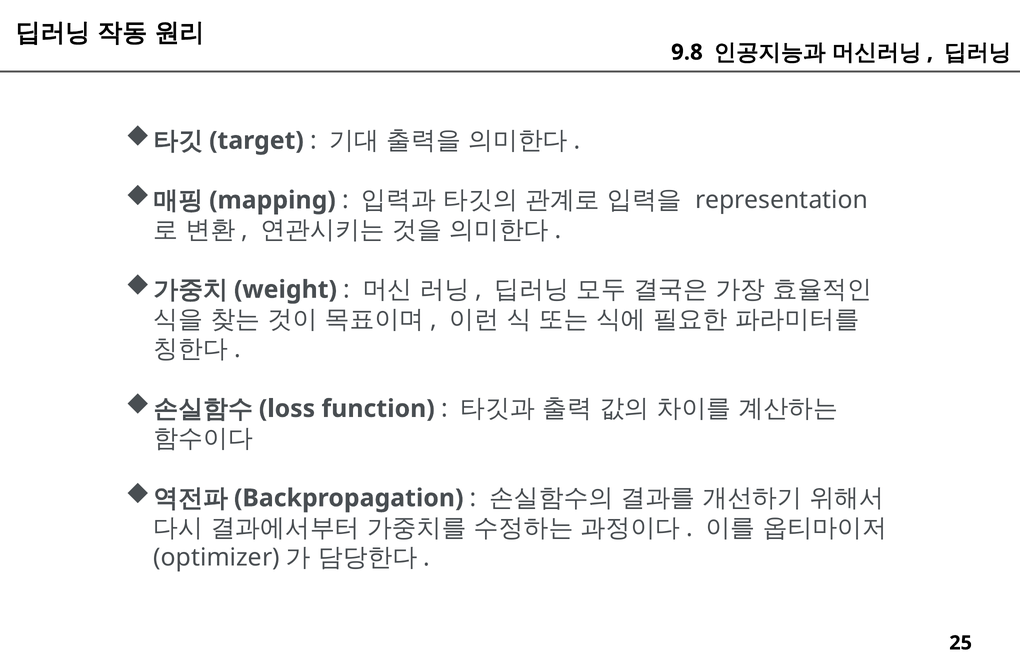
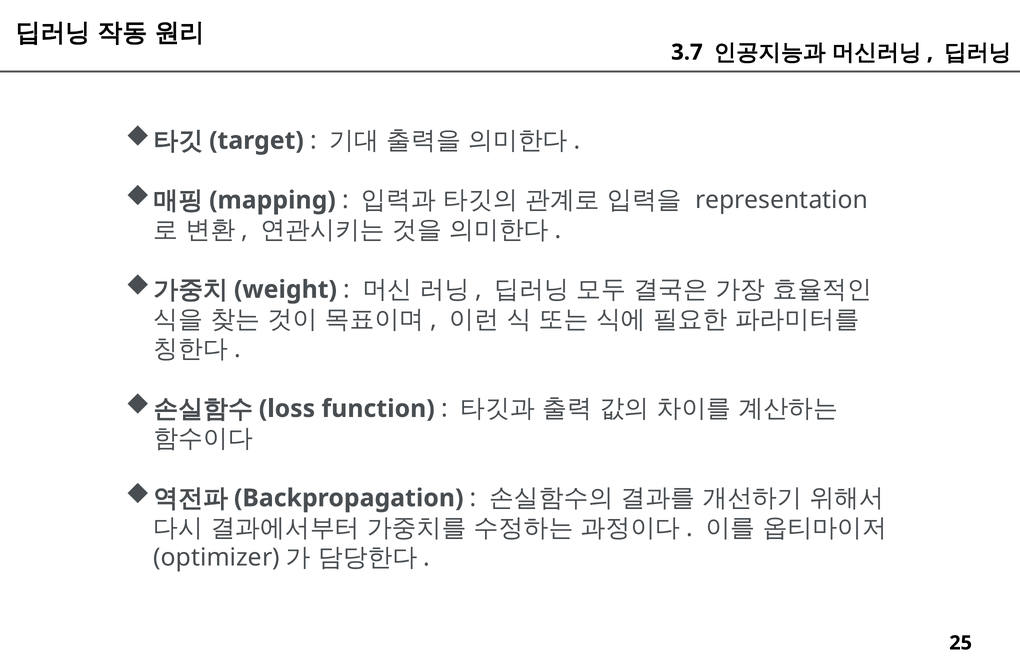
9.8: 9.8 -> 3.7
